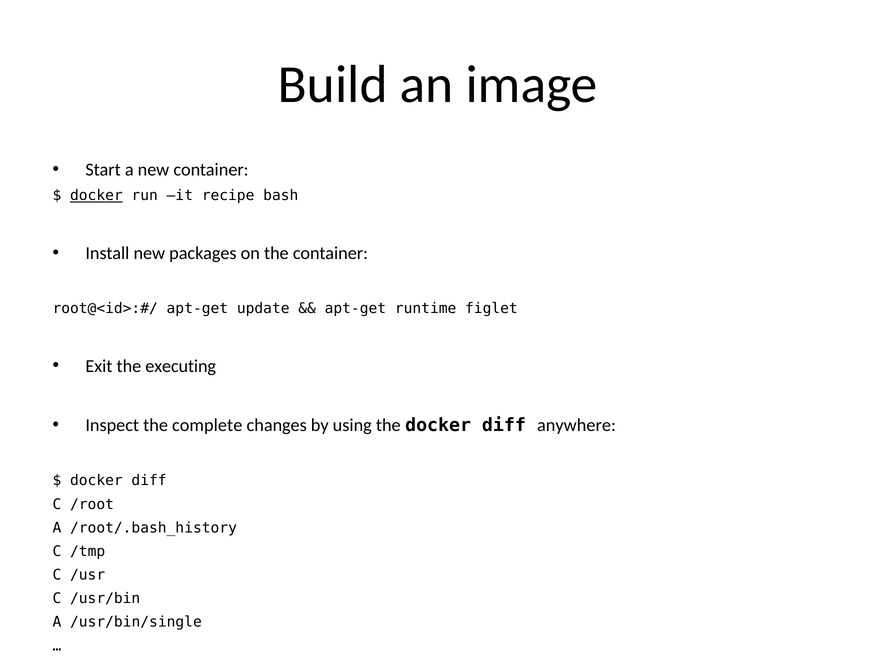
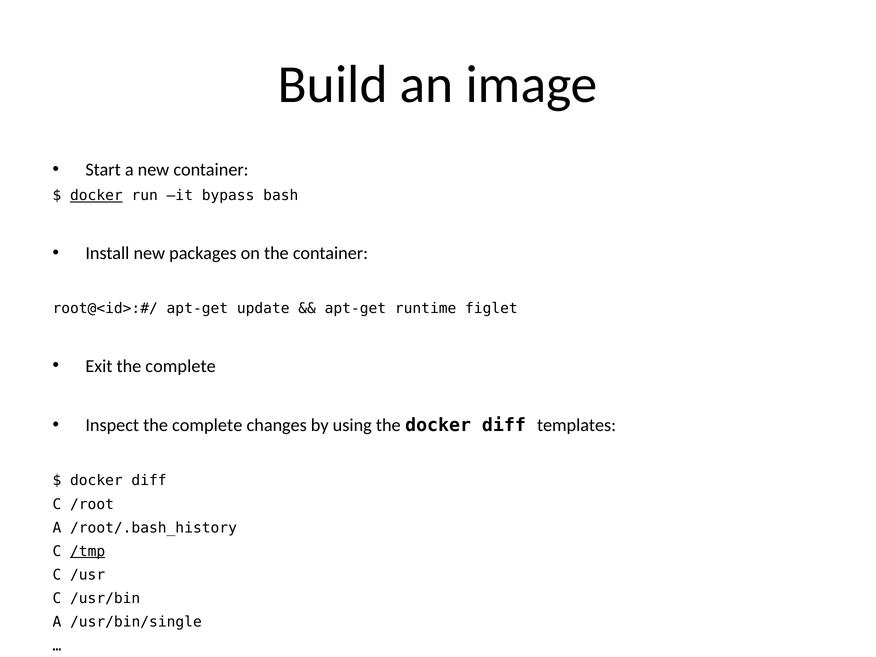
recipe: recipe -> bypass
Exit the executing: executing -> complete
anywhere: anywhere -> templates
/tmp underline: none -> present
